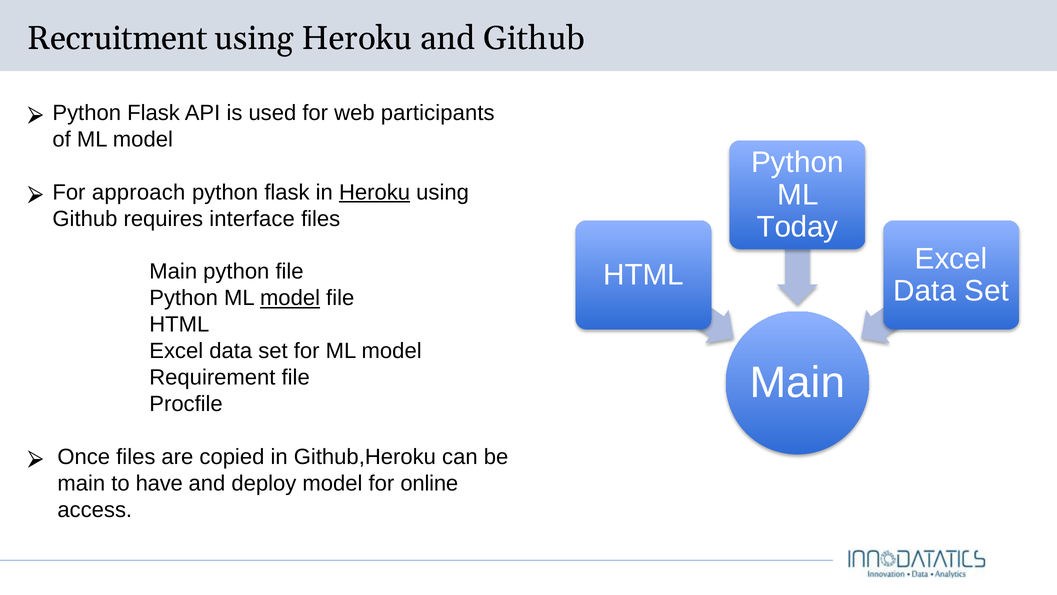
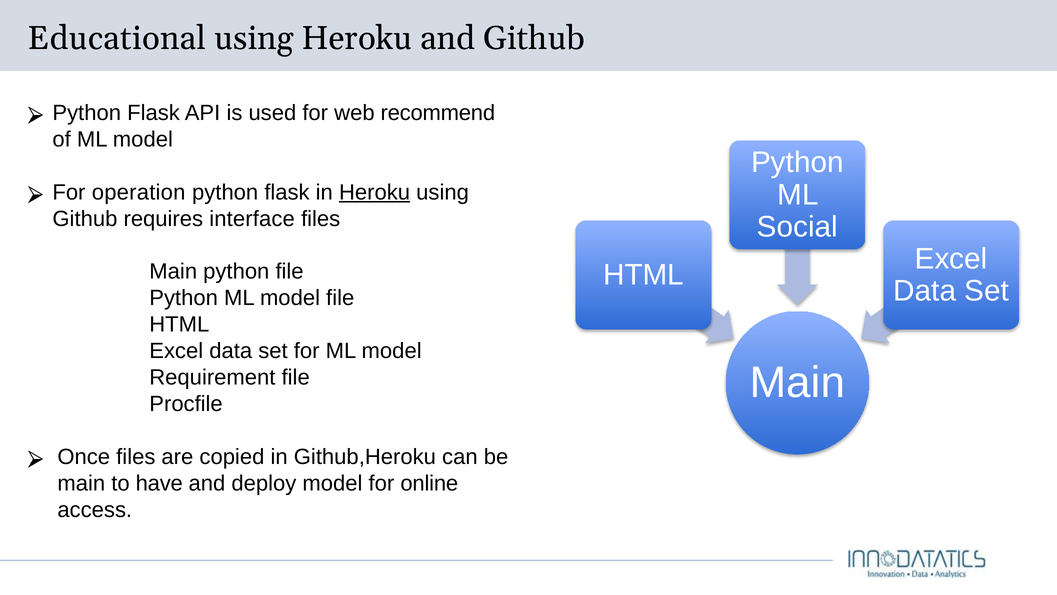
Recruitment: Recruitment -> Educational
participants: participants -> recommend
approach: approach -> operation
Today: Today -> Social
model at (290, 298) underline: present -> none
